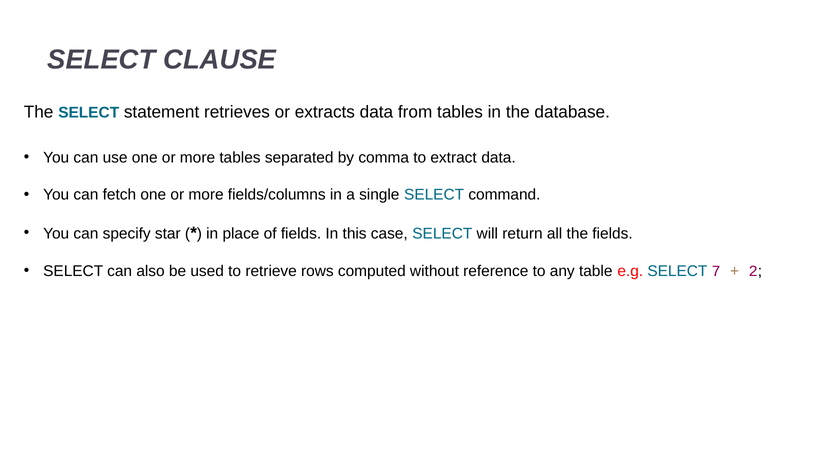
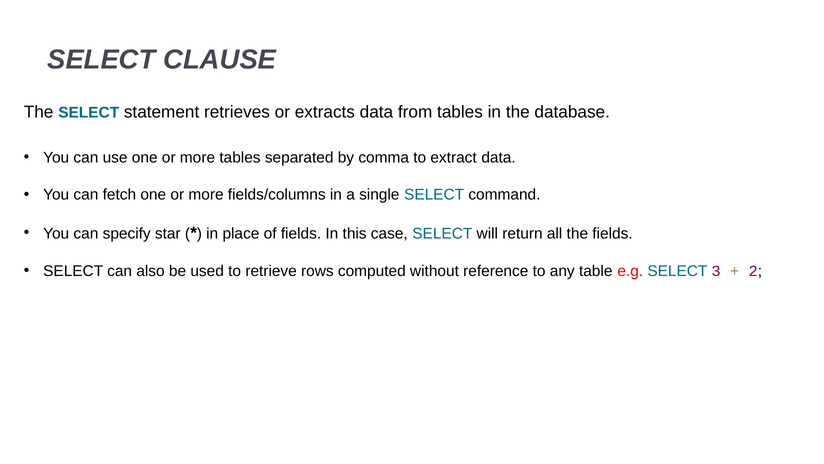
7: 7 -> 3
